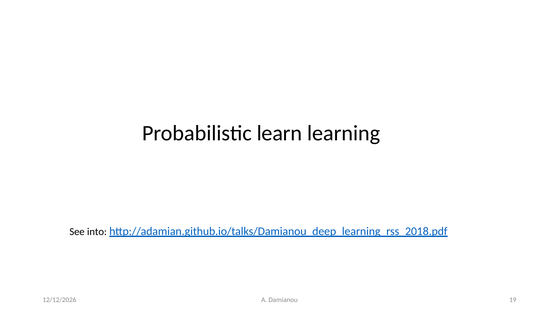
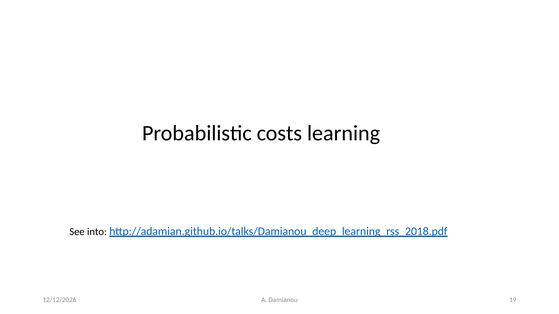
learn: learn -> costs
